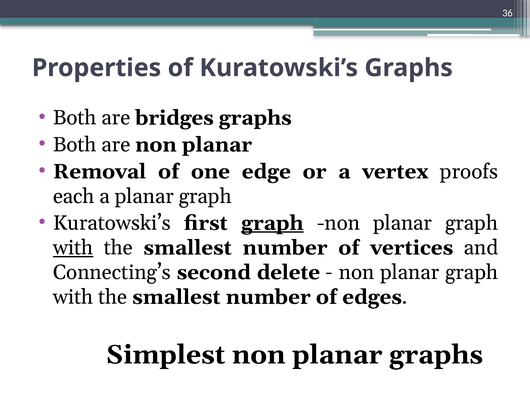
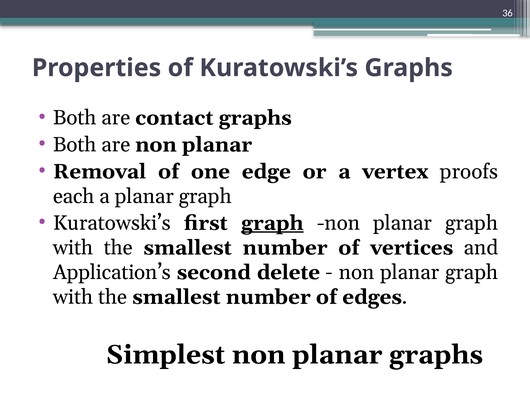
bridges: bridges -> contact
with at (73, 248) underline: present -> none
Connecting’s: Connecting’s -> Application’s
